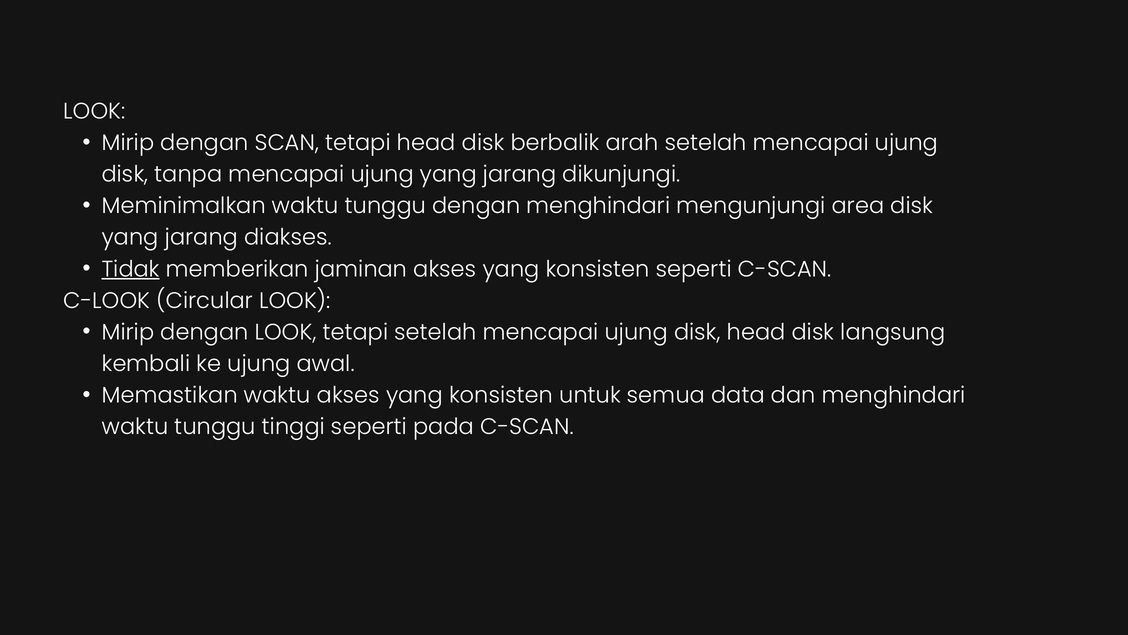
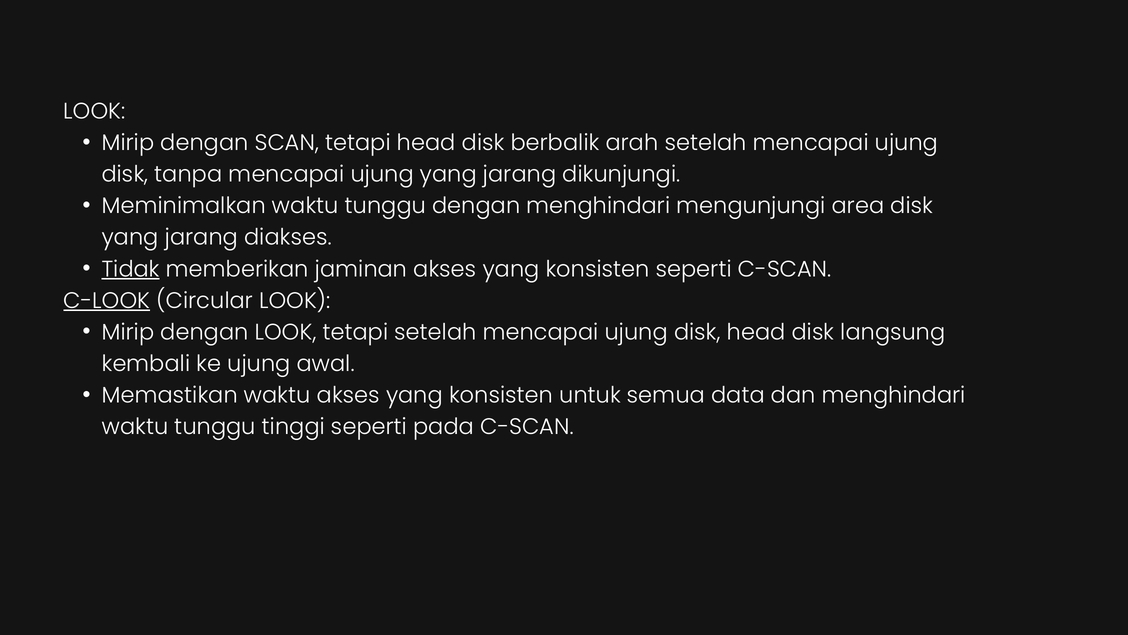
C-LOOK underline: none -> present
